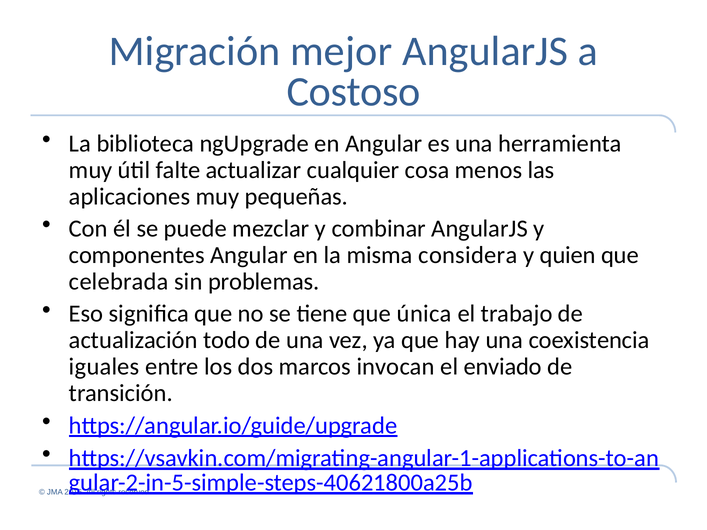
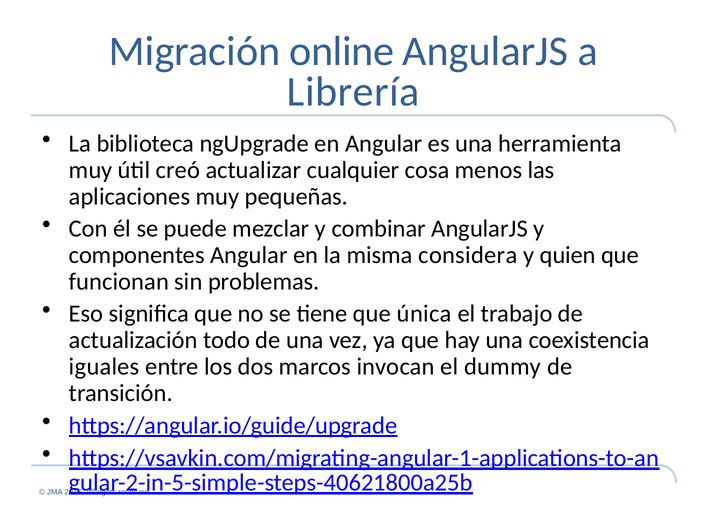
mejor: mejor -> online
Costoso: Costoso -> Librería
falte: falte -> creó
celebrada: celebrada -> funcionan
enviado: enviado -> dummy
